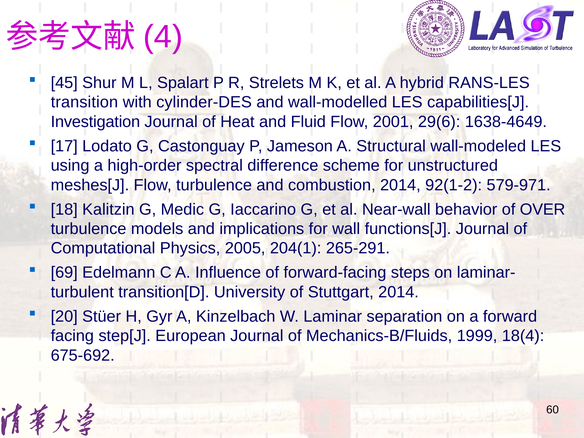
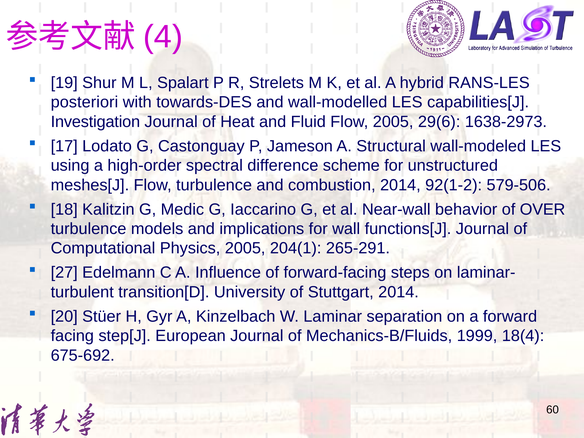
45: 45 -> 19
transition: transition -> posteriori
cylinder-DES: cylinder-DES -> towards-DES
Flow 2001: 2001 -> 2005
1638-4649: 1638-4649 -> 1638-2973
579-971: 579-971 -> 579-506
69: 69 -> 27
